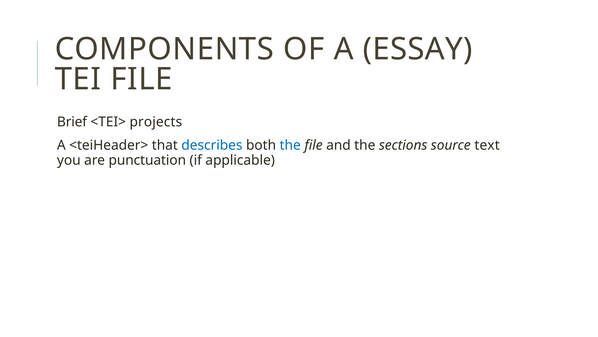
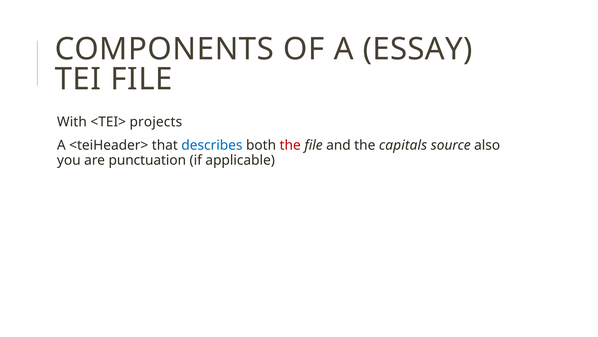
Brief: Brief -> With
the at (290, 145) colour: blue -> red
sections: sections -> capitals
text: text -> also
